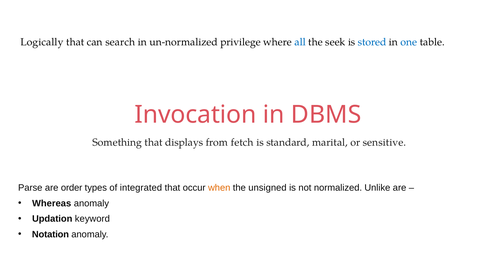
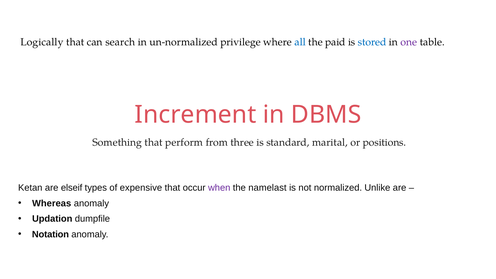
seek: seek -> paid
one colour: blue -> purple
Invocation: Invocation -> Increment
displays: displays -> perform
fetch: fetch -> three
sensitive: sensitive -> positions
Parse: Parse -> Ketan
order: order -> elseif
integrated: integrated -> expensive
when colour: orange -> purple
unsigned: unsigned -> namelast
keyword: keyword -> dumpfile
